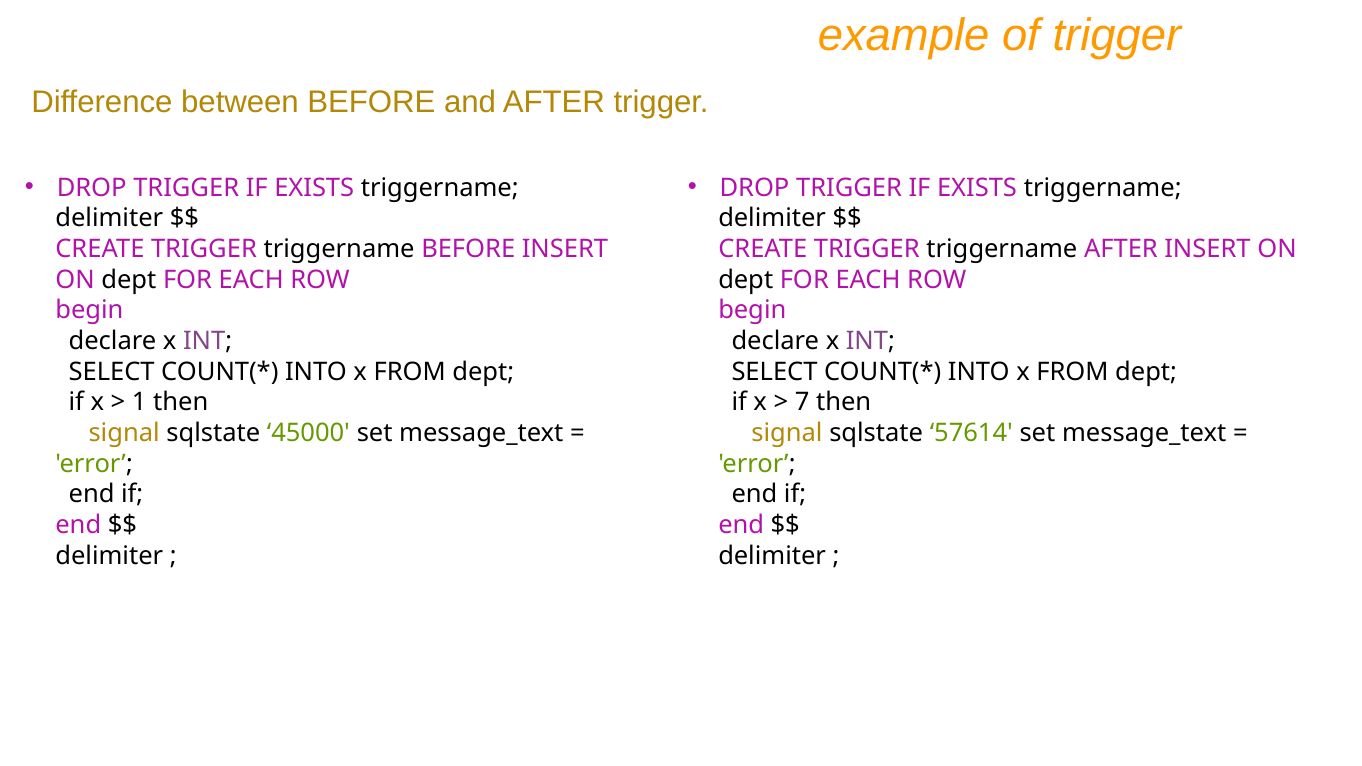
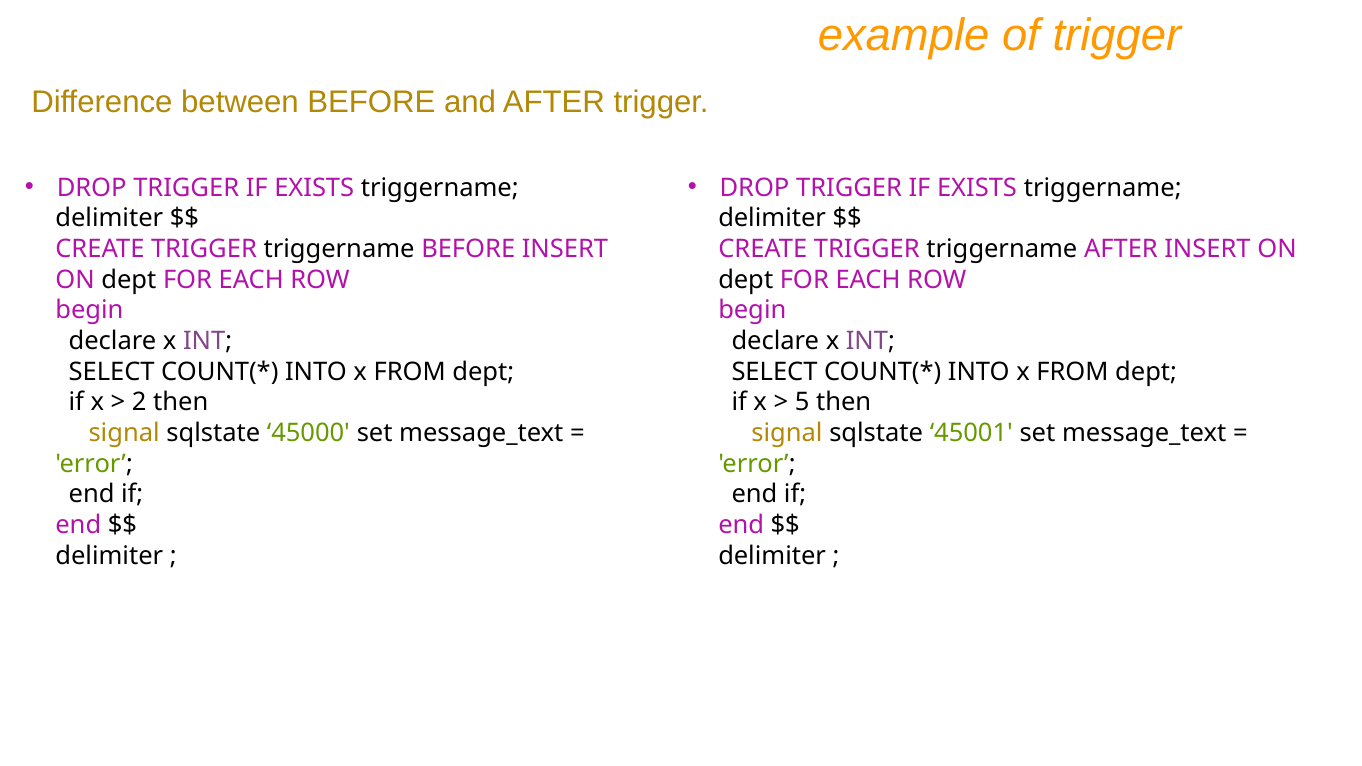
1: 1 -> 2
7: 7 -> 5
57614: 57614 -> 45001
